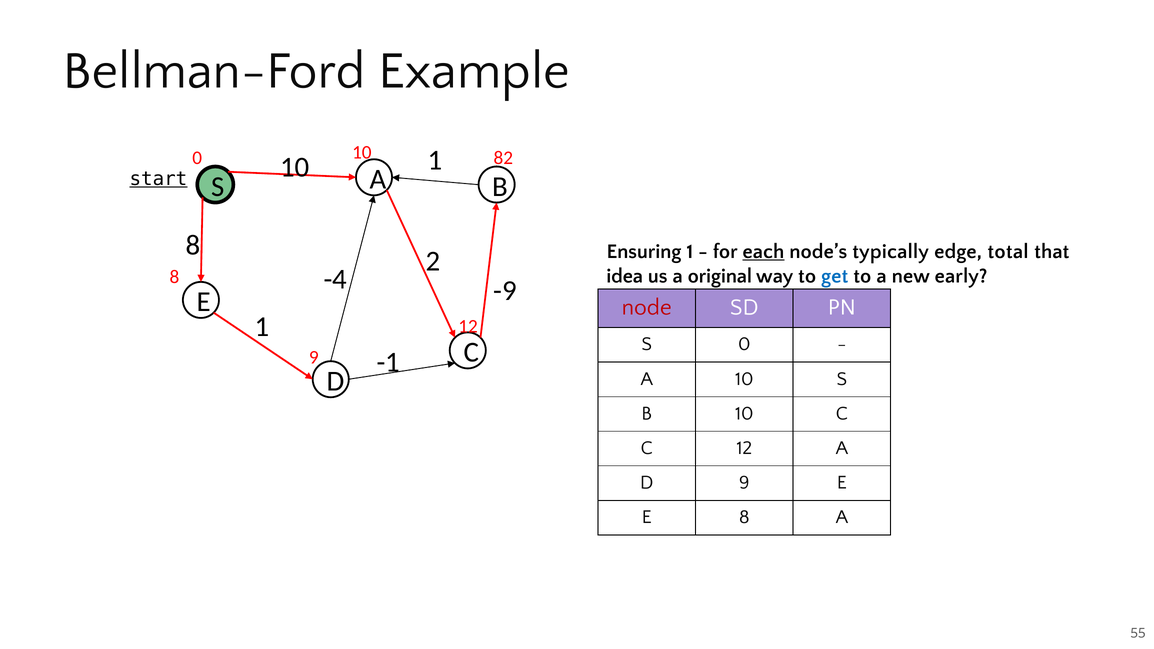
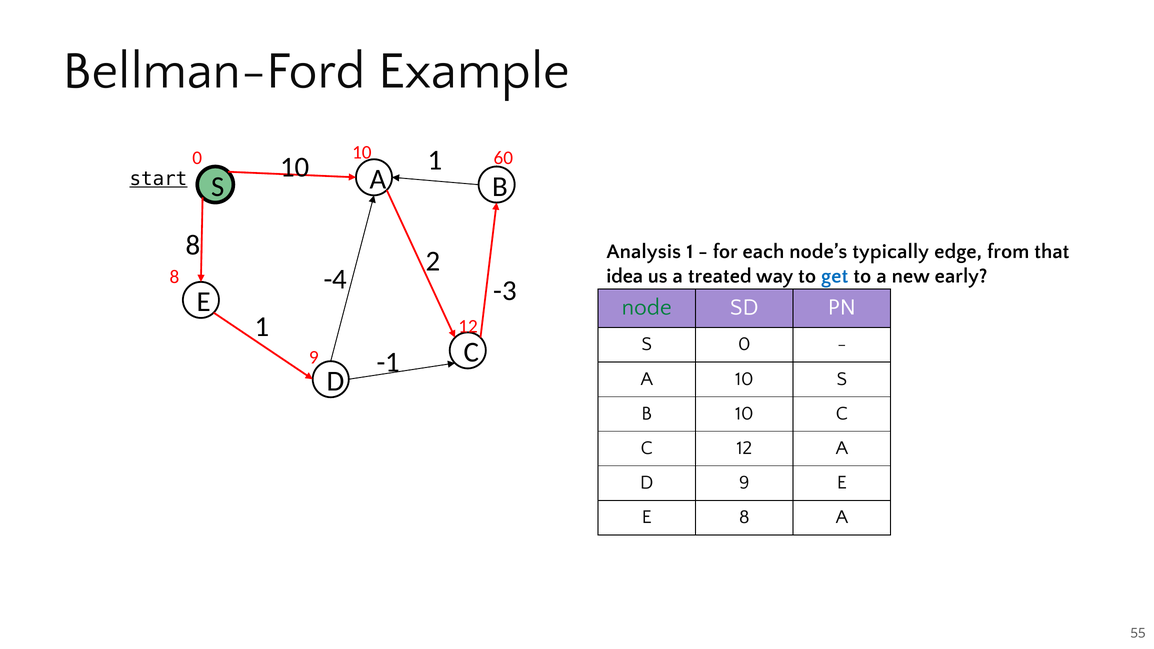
82: 82 -> 60
Ensuring: Ensuring -> Analysis
each underline: present -> none
total: total -> from
original: original -> treated
-9: -9 -> -3
node colour: red -> green
